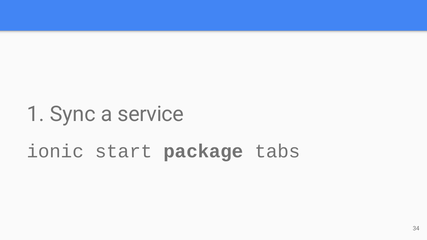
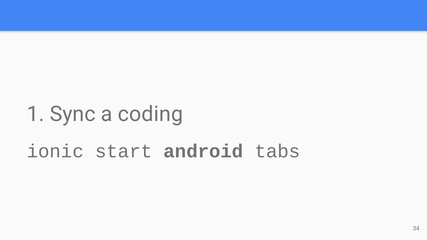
service: service -> coding
package: package -> android
